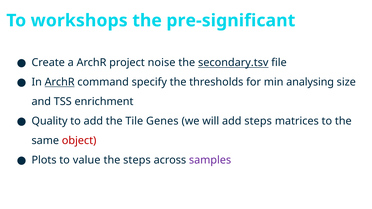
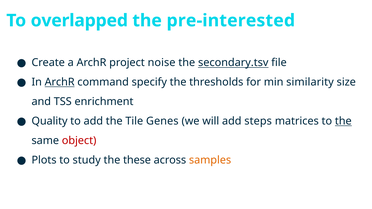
workshops: workshops -> overlapped
pre-significant: pre-significant -> pre-interested
analysing: analysing -> similarity
the at (343, 121) underline: none -> present
value: value -> study
the steps: steps -> these
samples colour: purple -> orange
